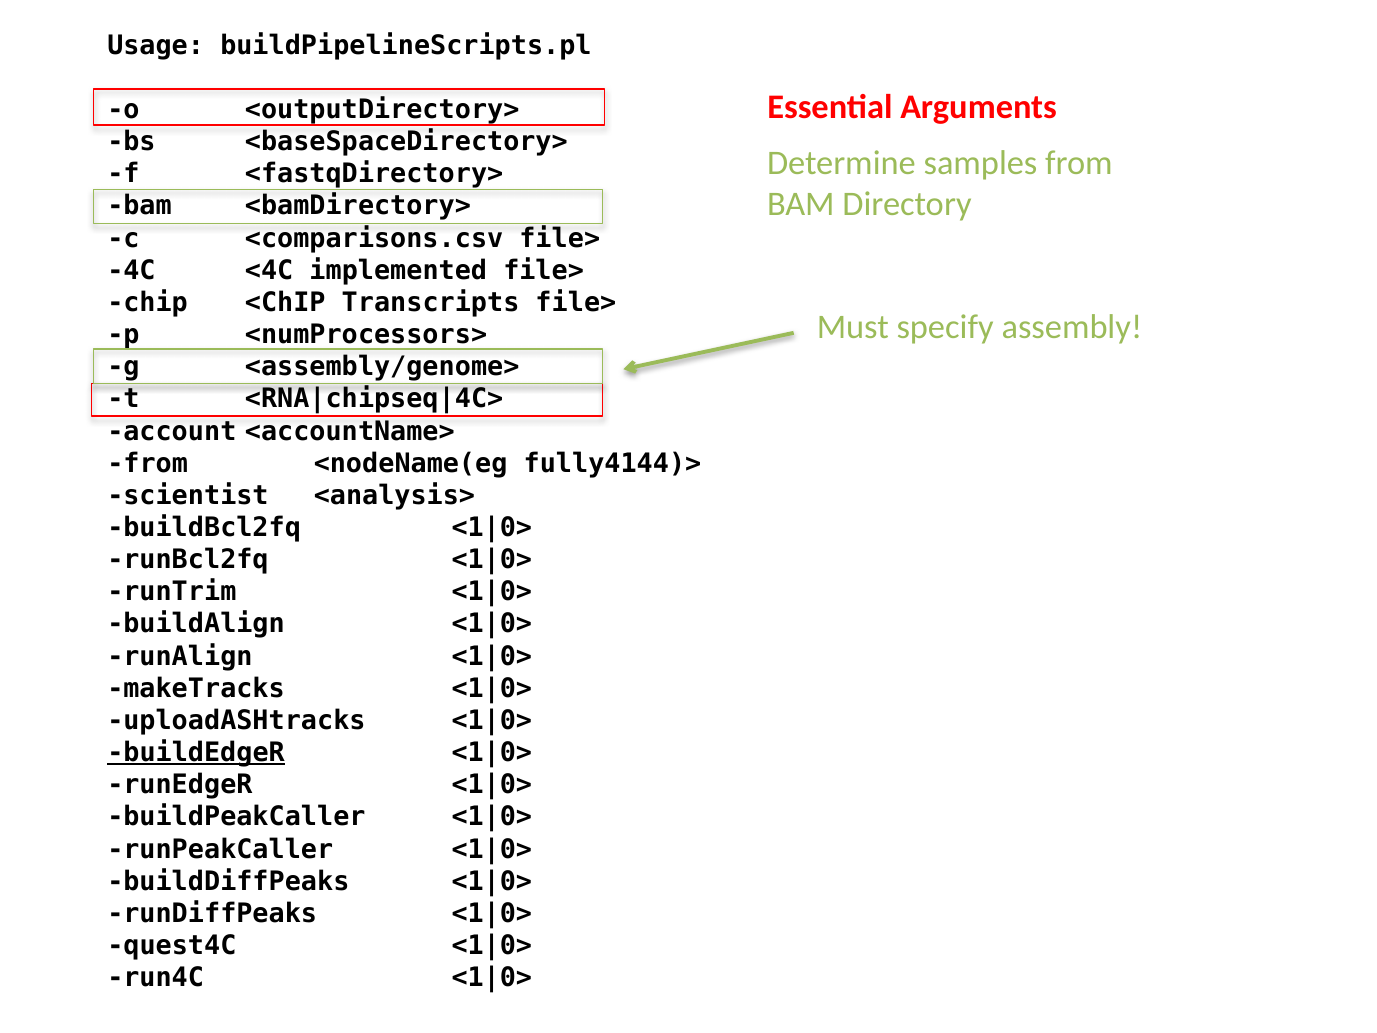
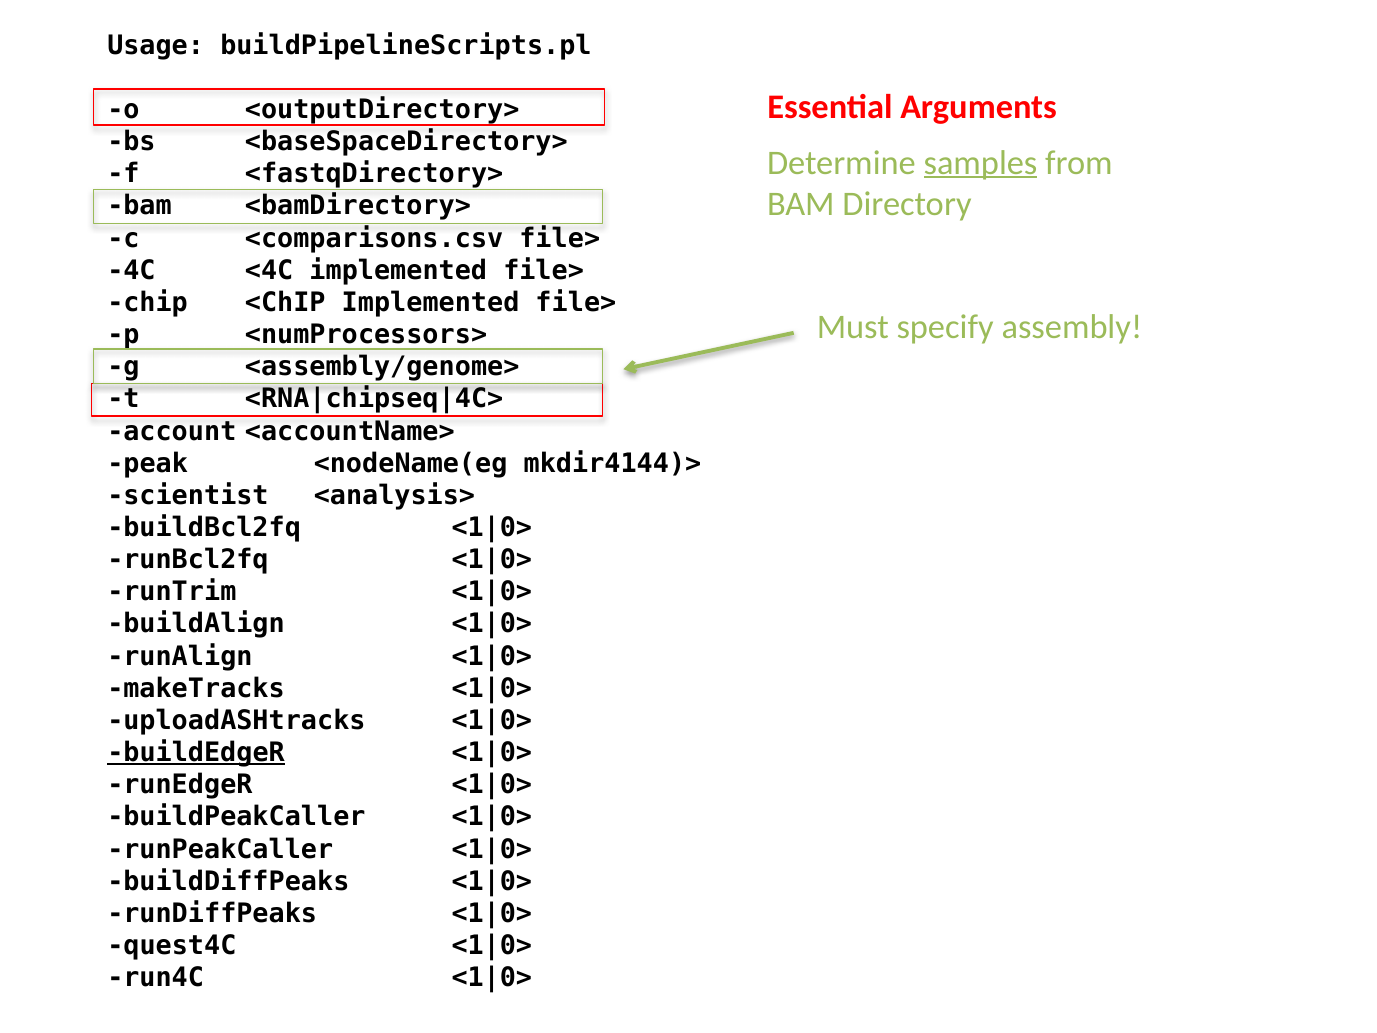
samples underline: none -> present
<ChIP Transcripts: Transcripts -> Implemented
from at (148, 463): from -> peak
fully4144)>: fully4144)> -> mkdir4144)>
